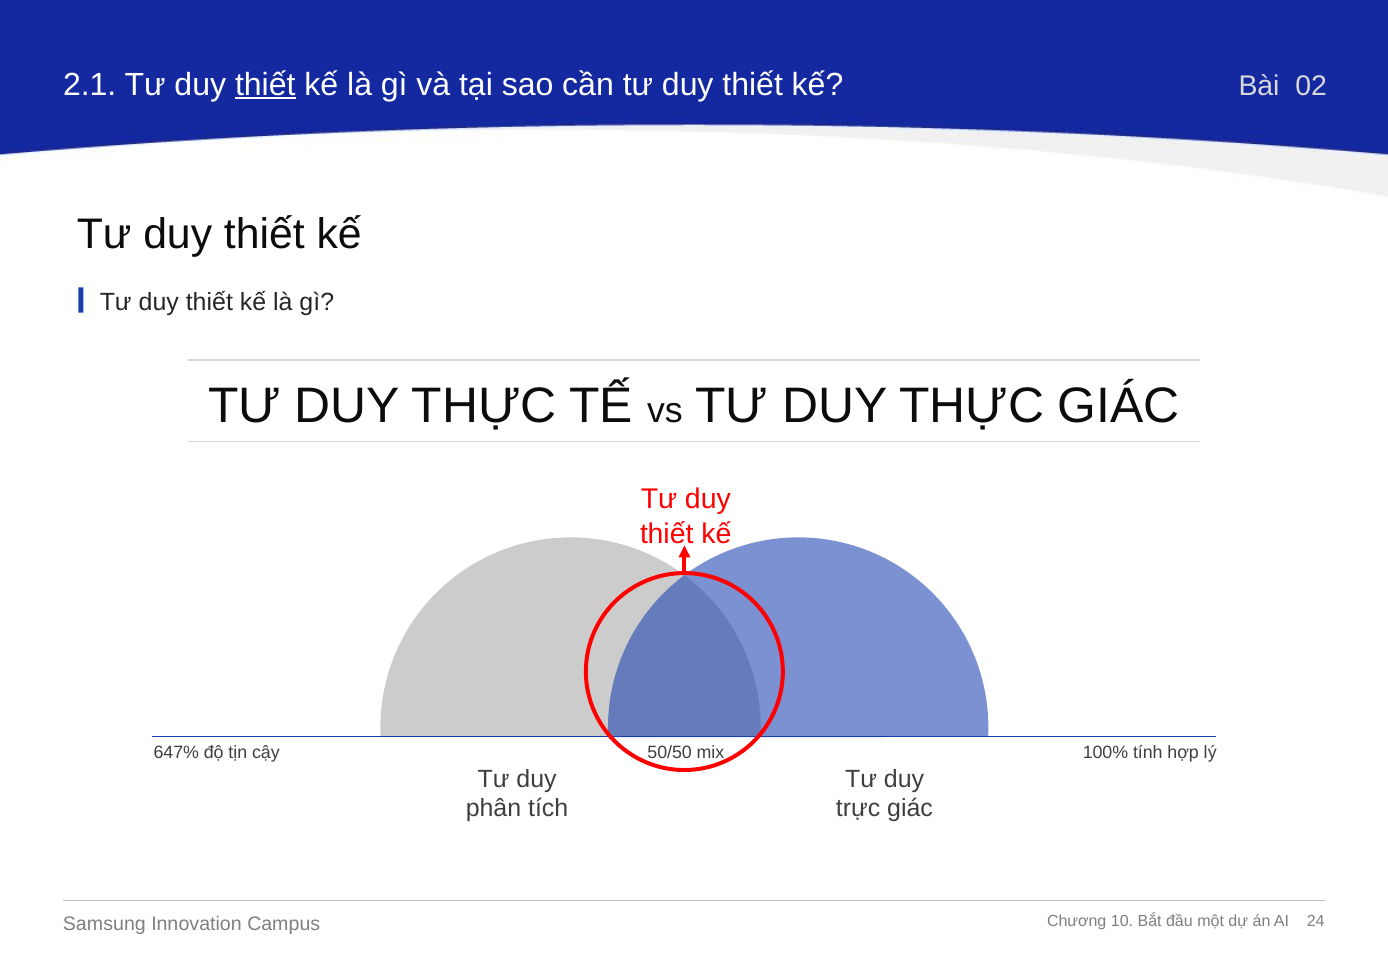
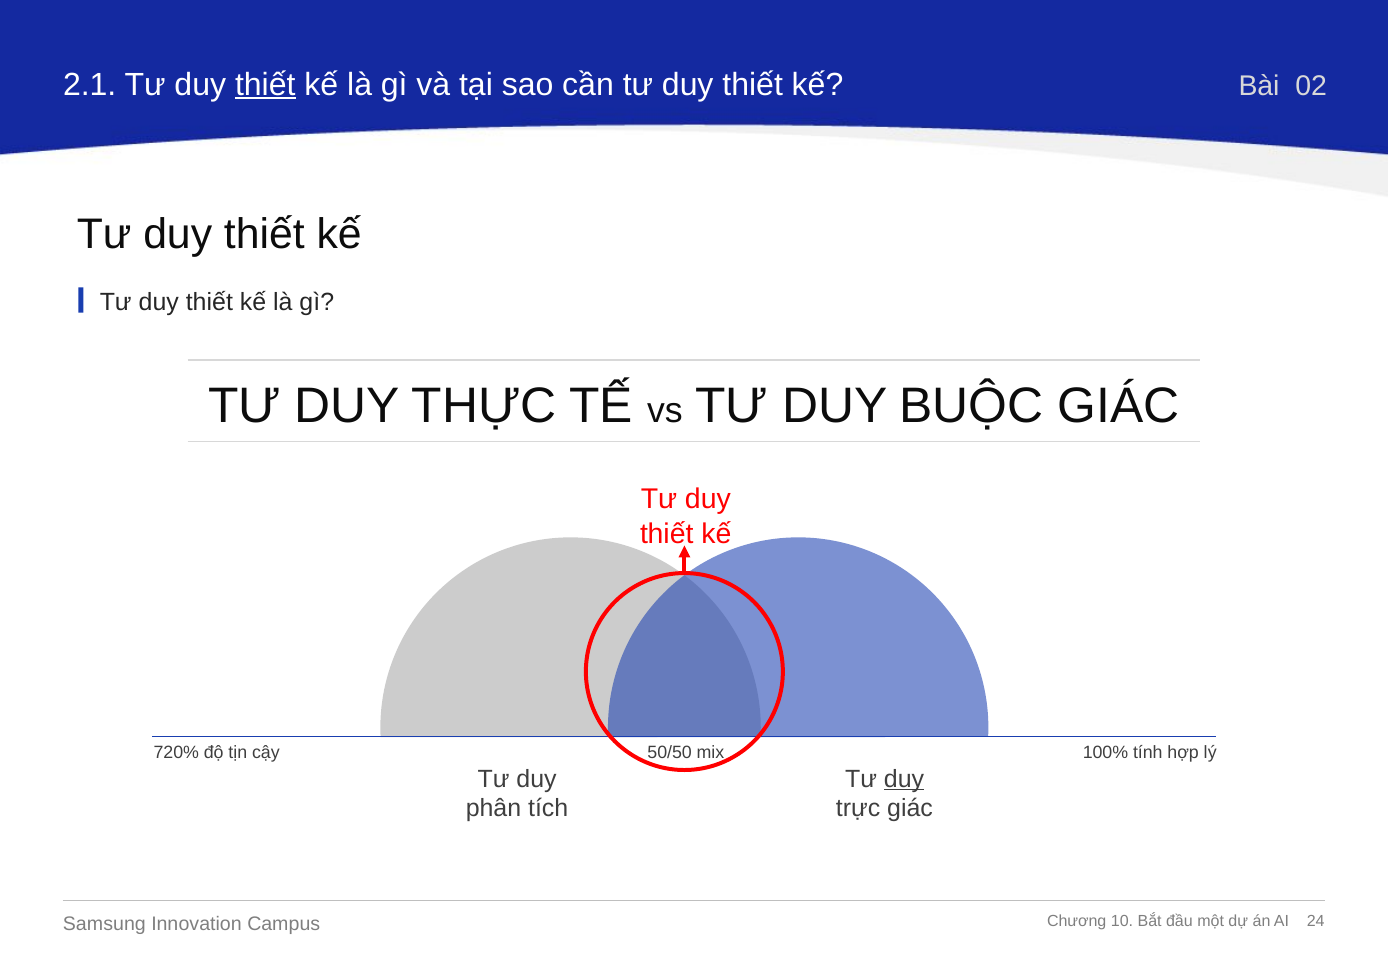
vs TƯ DUY THỰC: THỰC -> BUỘC
647%: 647% -> 720%
duy at (904, 779) underline: none -> present
